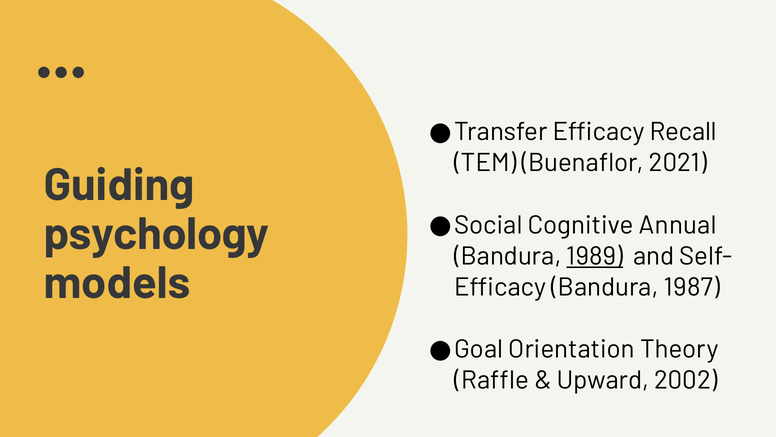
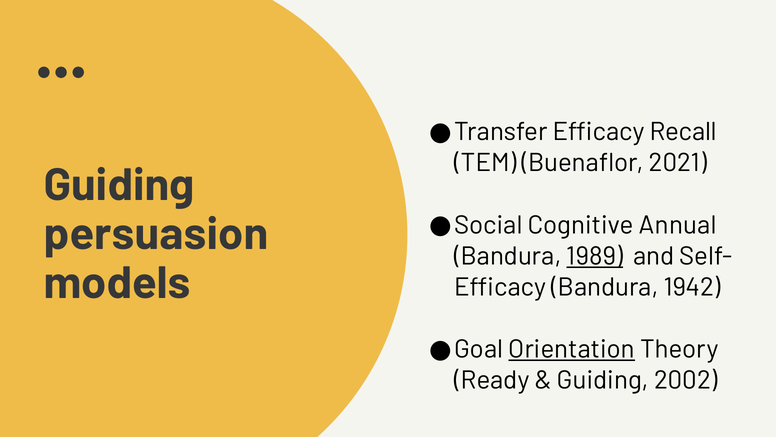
psychology: psychology -> persuasion
1987: 1987 -> 1942
Orientation underline: none -> present
Raffle: Raffle -> Ready
Upward at (603, 380): Upward -> Guiding
